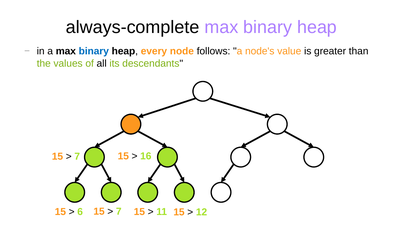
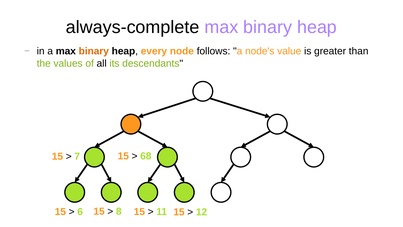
binary at (94, 51) colour: blue -> orange
16: 16 -> 68
7 at (119, 211): 7 -> 8
